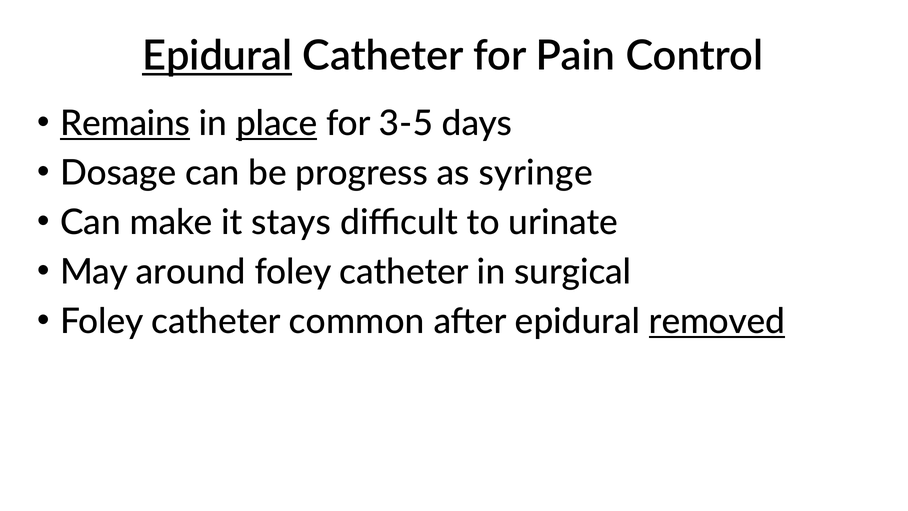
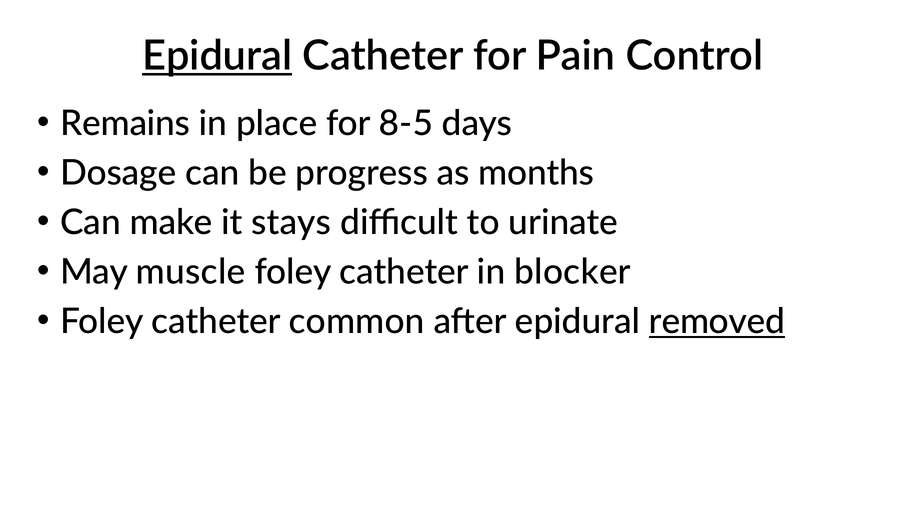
Remains underline: present -> none
place underline: present -> none
3-5: 3-5 -> 8-5
syringe: syringe -> months
around: around -> muscle
surgical: surgical -> blocker
